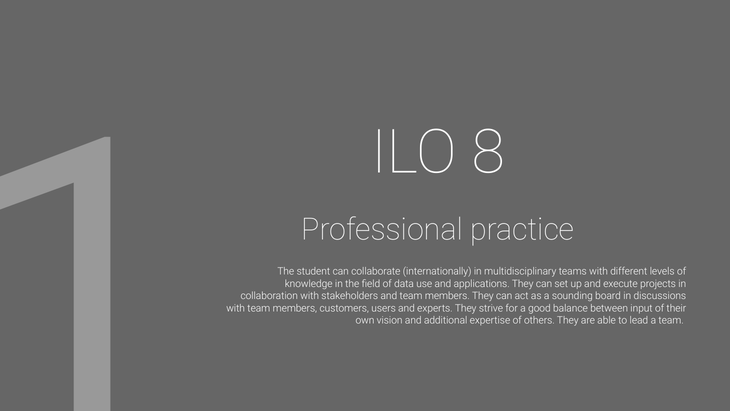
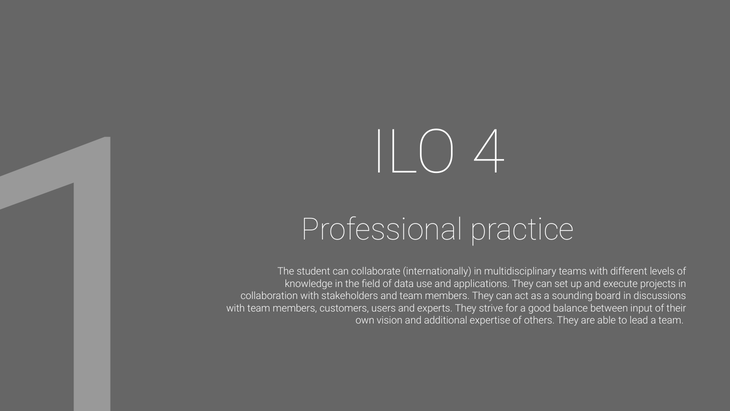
8: 8 -> 4
